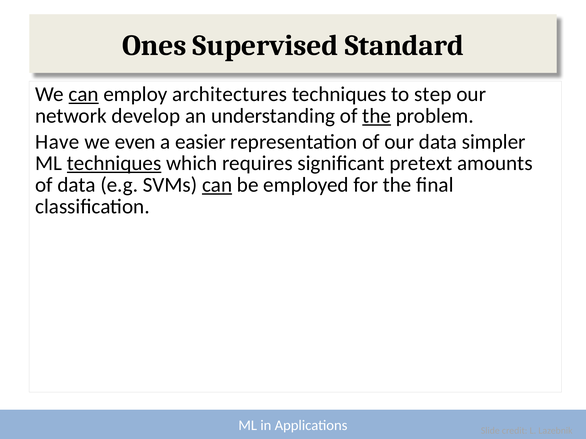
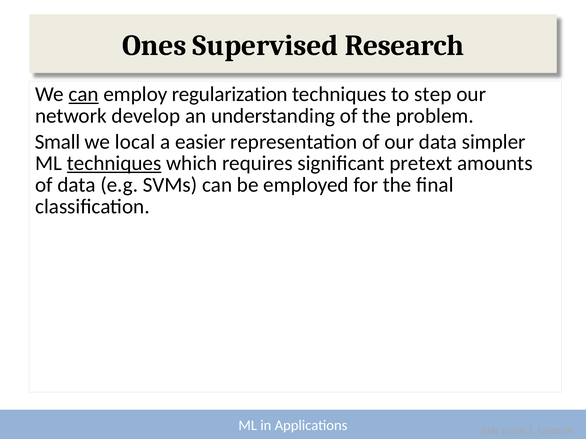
Standard: Standard -> Research
architectures: architectures -> regularization
the at (377, 116) underline: present -> none
Have: Have -> Small
even: even -> local
can at (217, 185) underline: present -> none
